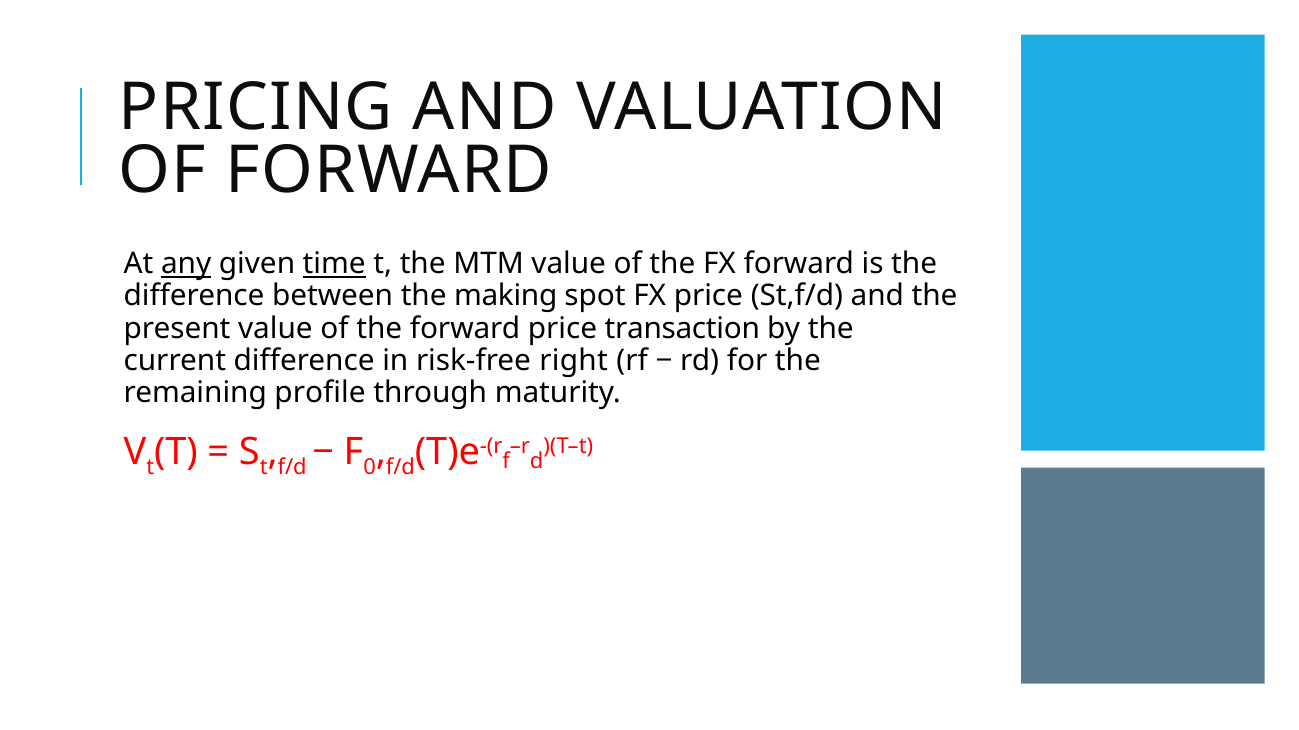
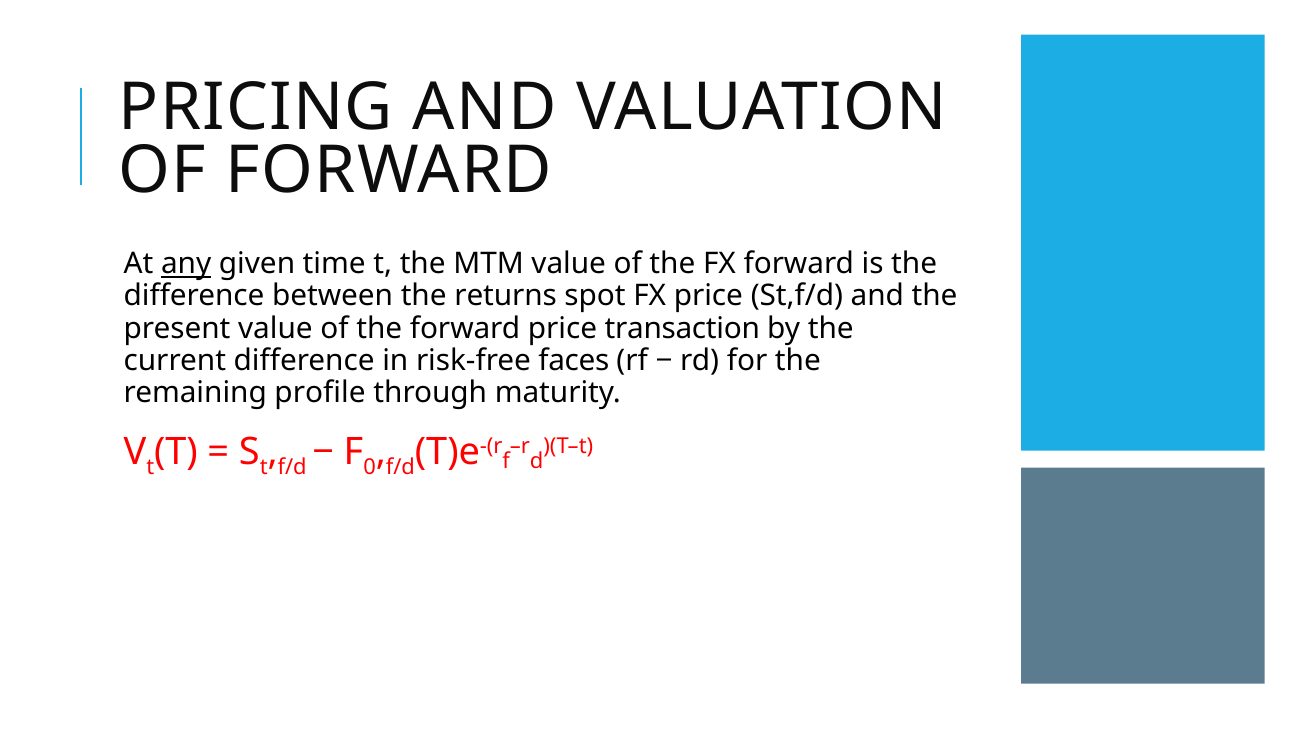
time underline: present -> none
making: making -> returns
right: right -> faces
